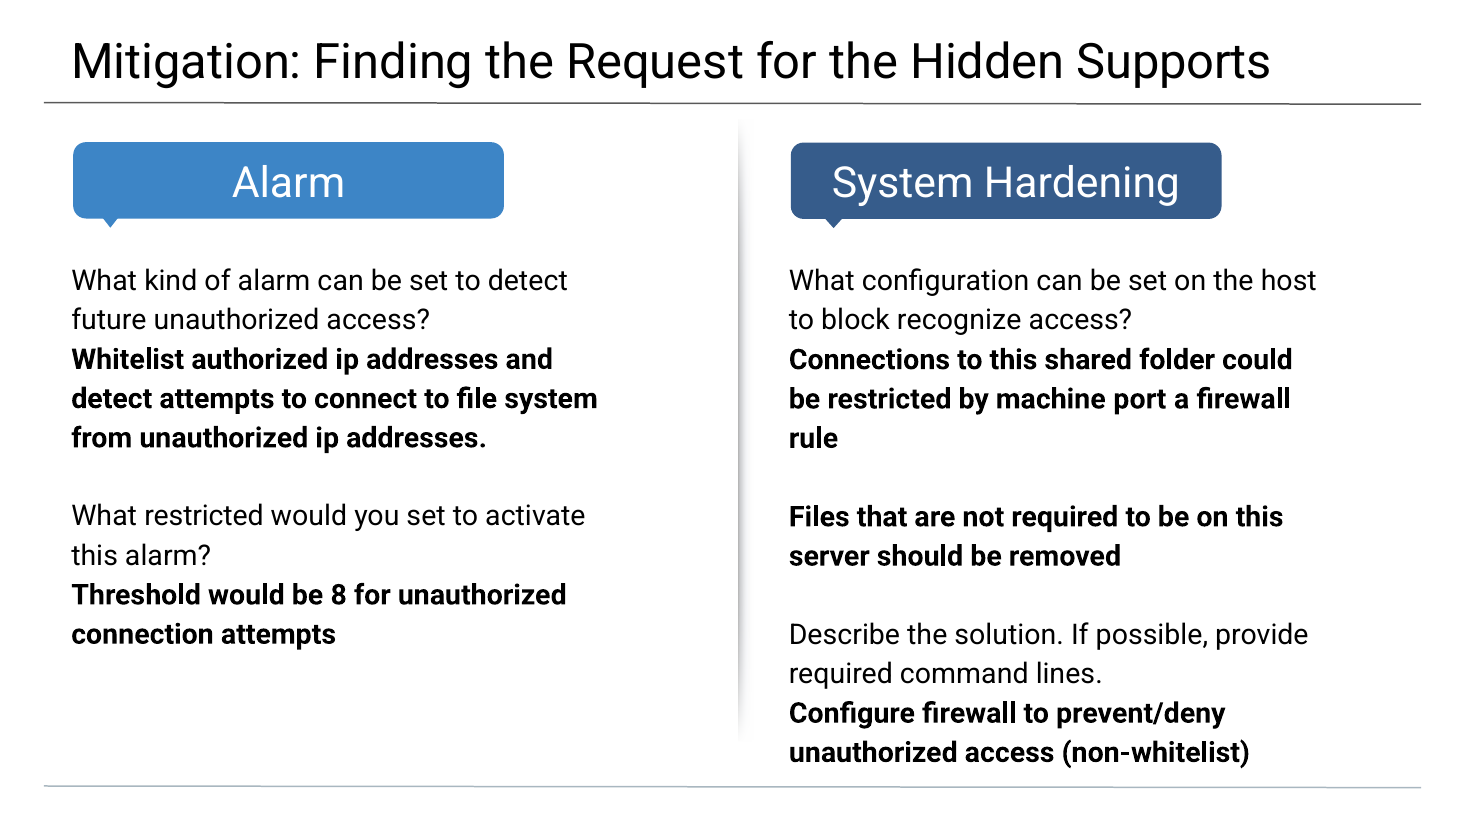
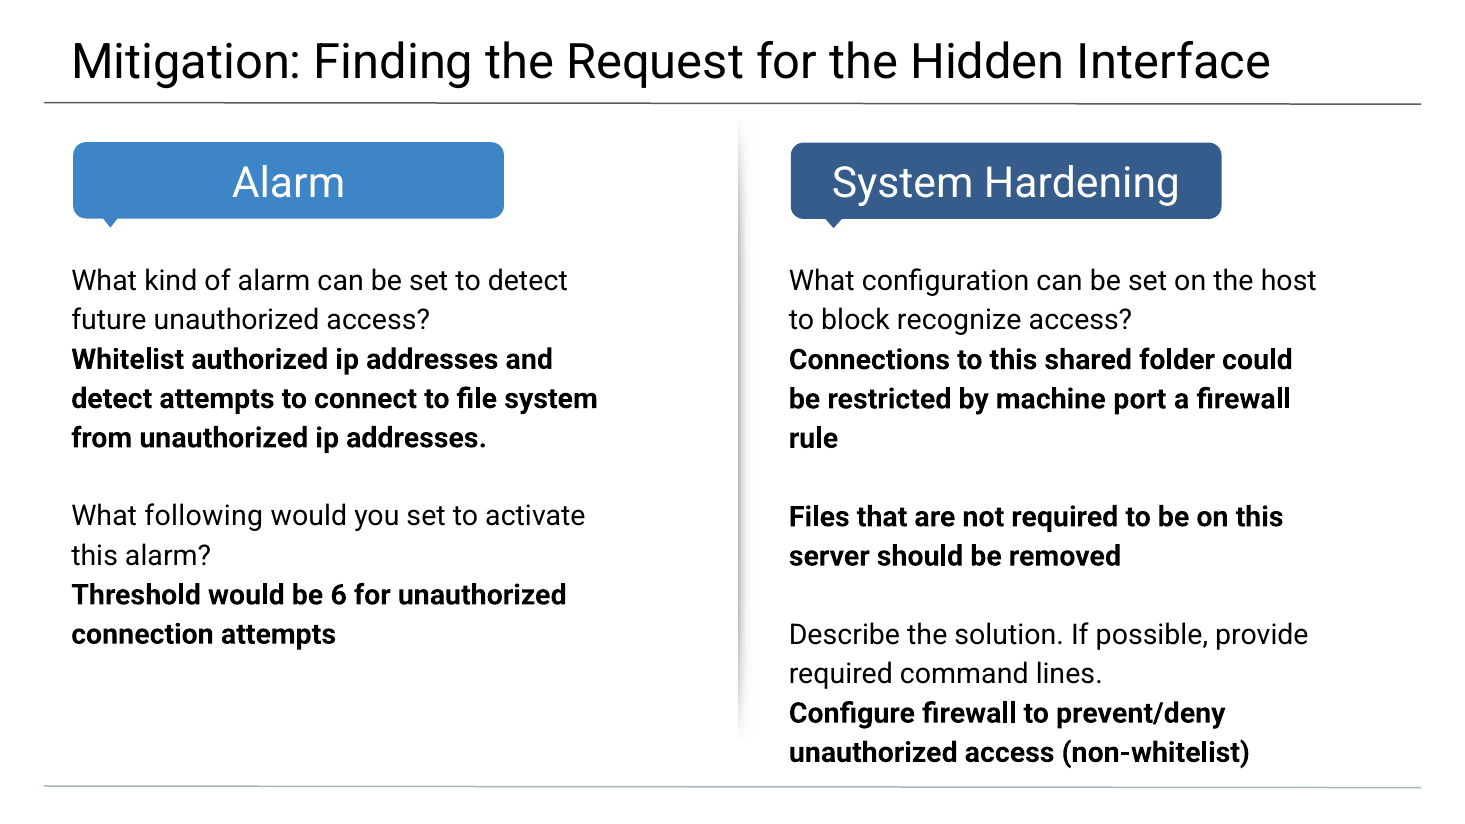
Supports: Supports -> Interface
What restricted: restricted -> following
8: 8 -> 6
